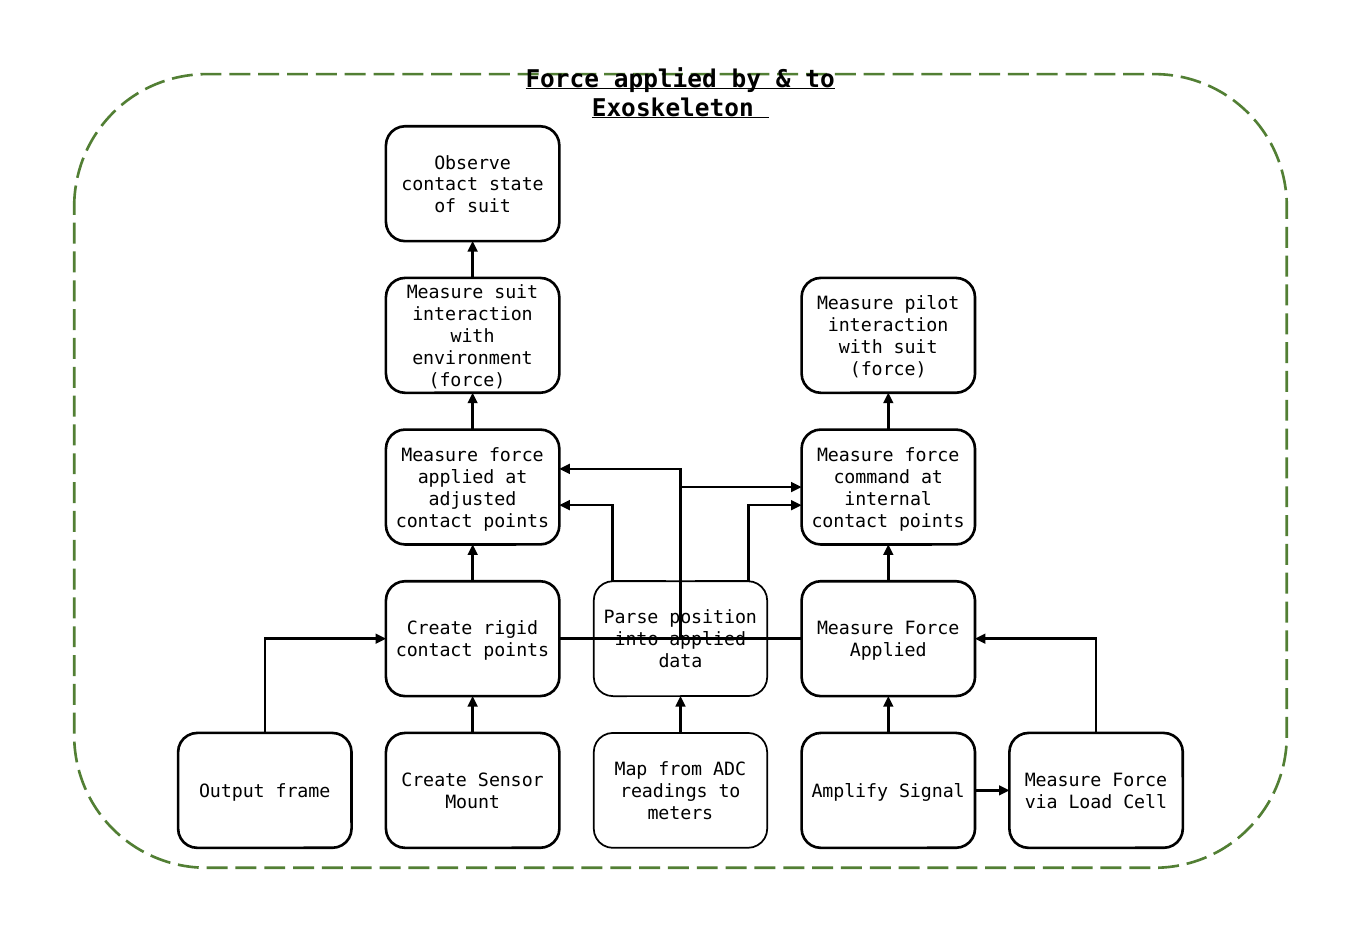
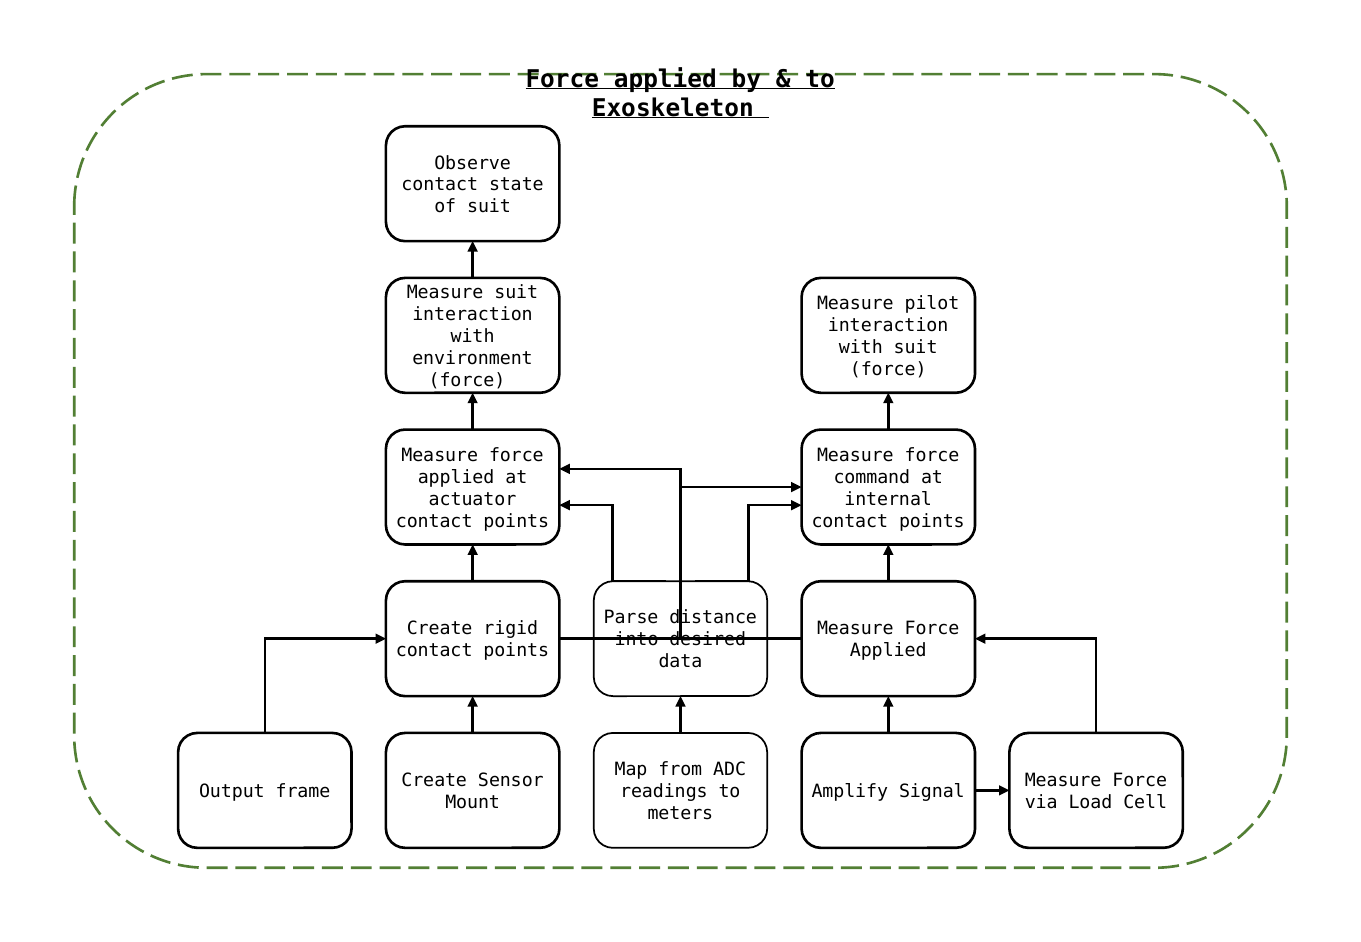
adjusted: adjusted -> actuator
position: position -> distance
into applied: applied -> desired
